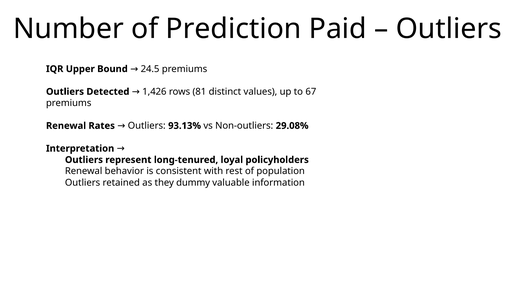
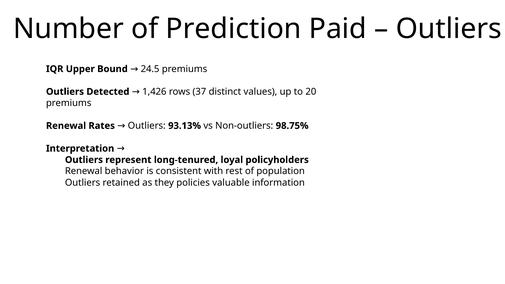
81: 81 -> 37
67: 67 -> 20
29.08%: 29.08% -> 98.75%
dummy: dummy -> policies
